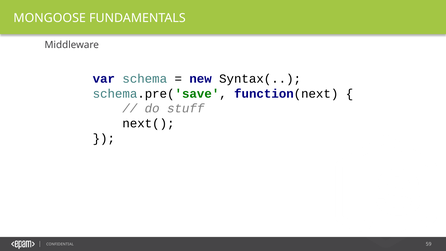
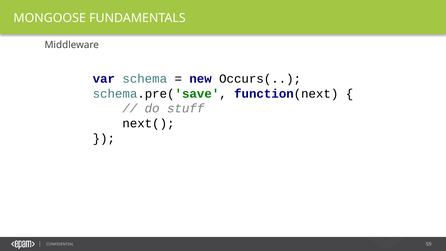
Syntax(: Syntax( -> Occurs(
